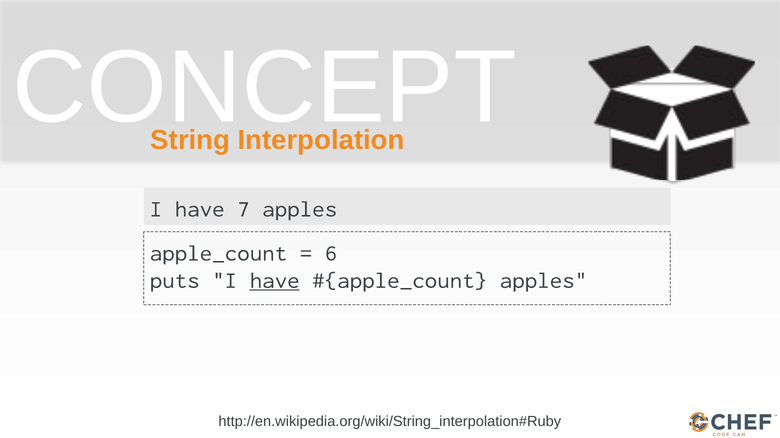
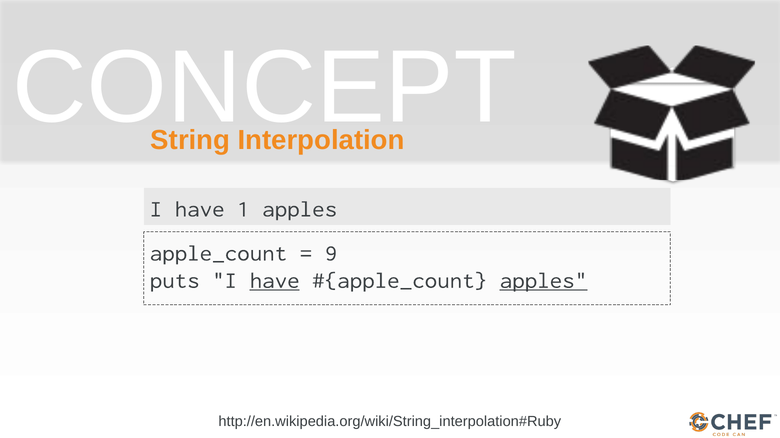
7: 7 -> 1
6: 6 -> 9
apples at (543, 281) underline: none -> present
